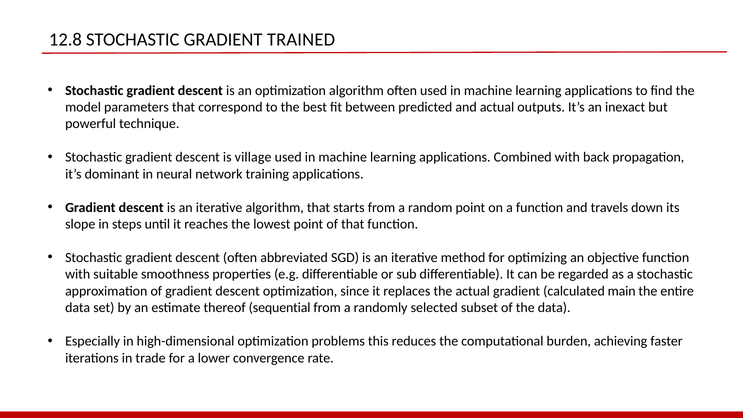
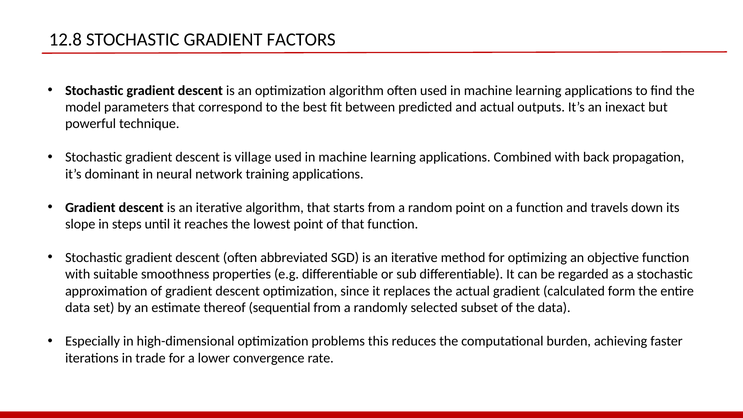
TRAINED: TRAINED -> FACTORS
main: main -> form
